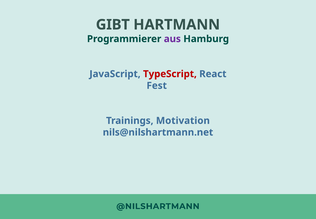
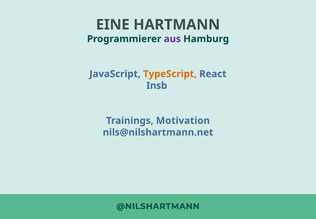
GIBT: GIBT -> EINE
TypeScript colour: red -> orange
Fest: Fest -> Insb
